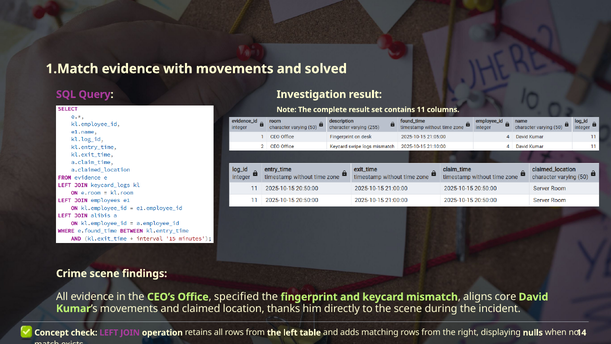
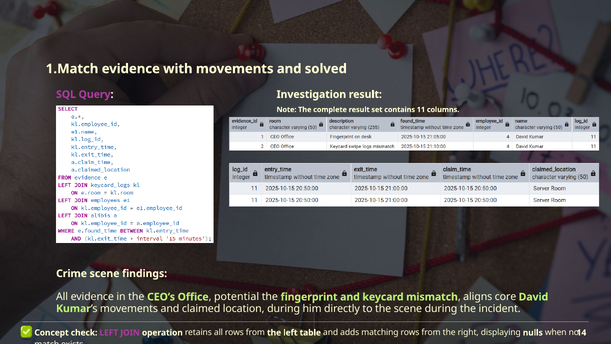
specified: specified -> potential
location thanks: thanks -> during
